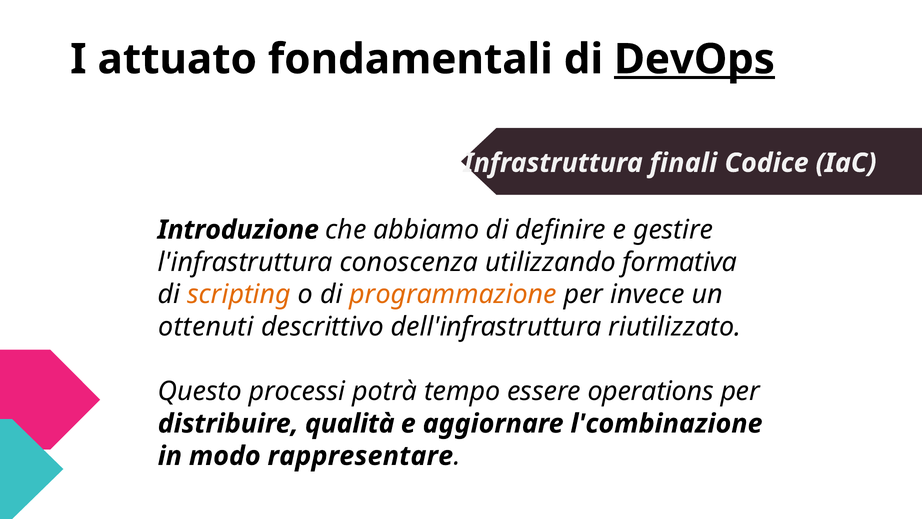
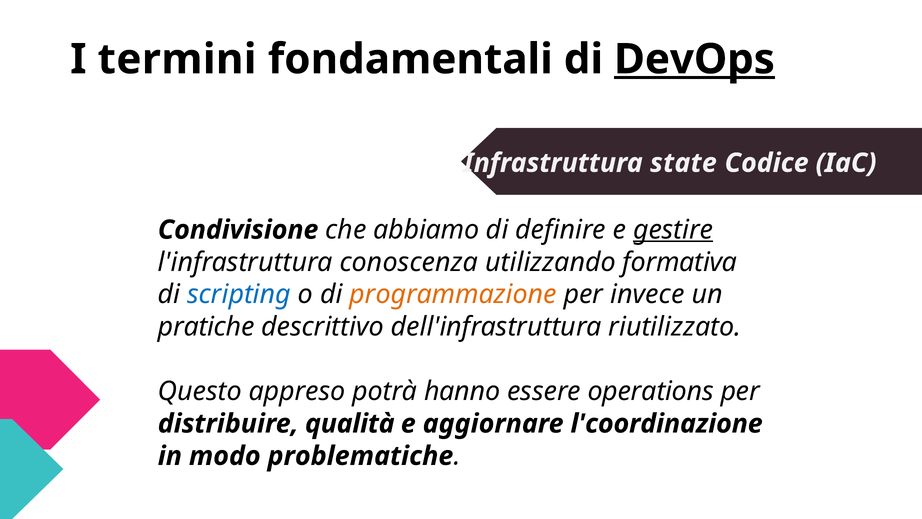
attuato: attuato -> termini
finali: finali -> state
Introduzione: Introduzione -> Condivisione
gestire underline: none -> present
scripting colour: orange -> blue
ottenuti: ottenuti -> pratiche
processi: processi -> appreso
tempo: tempo -> hanno
l'combinazione: l'combinazione -> l'coordinazione
rappresentare: rappresentare -> problematiche
